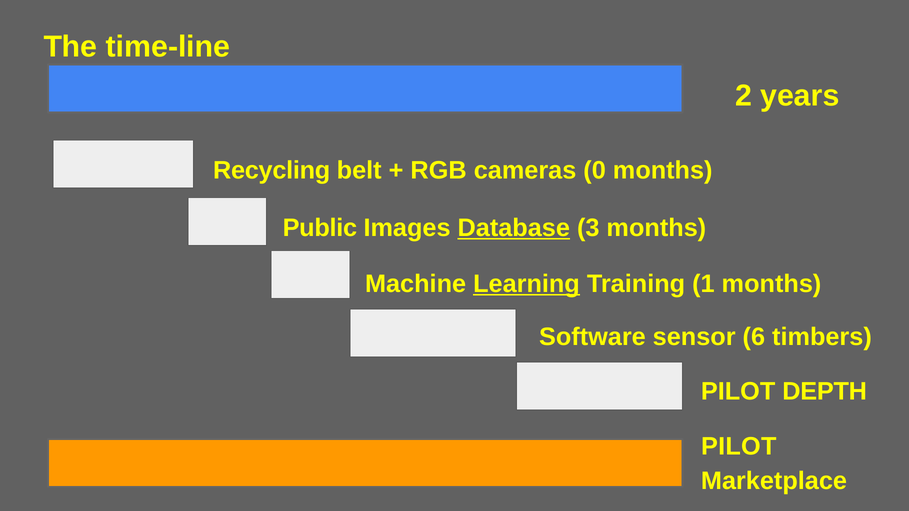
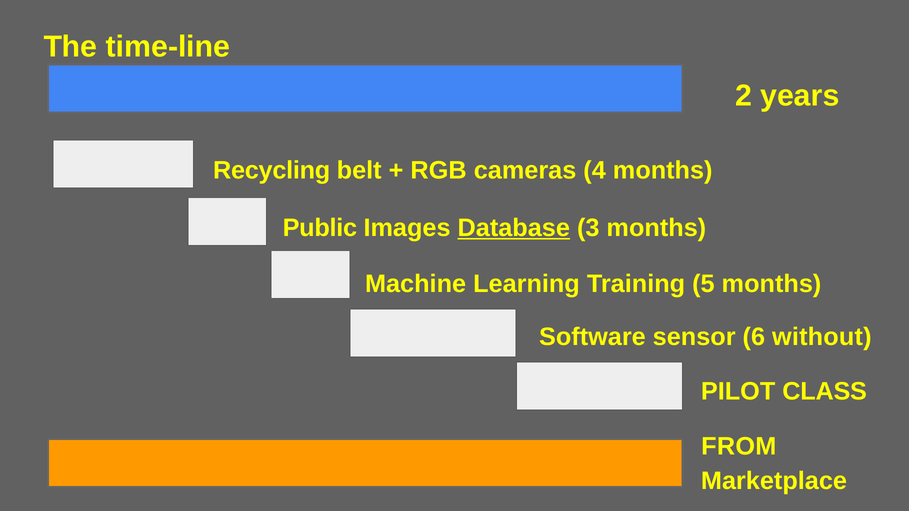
0: 0 -> 4
Learning underline: present -> none
1: 1 -> 5
timbers: timbers -> without
DEPTH: DEPTH -> CLASS
PILOT at (739, 447): PILOT -> FROM
